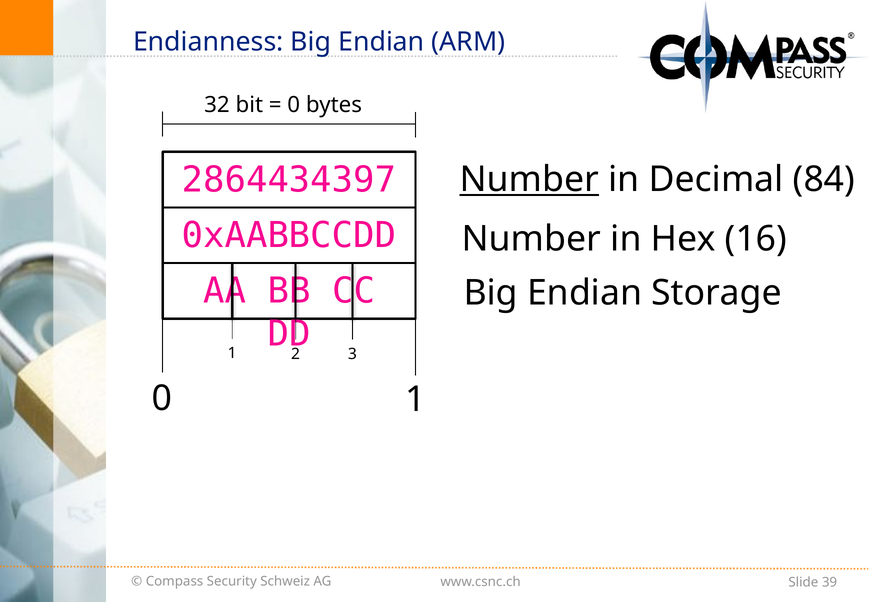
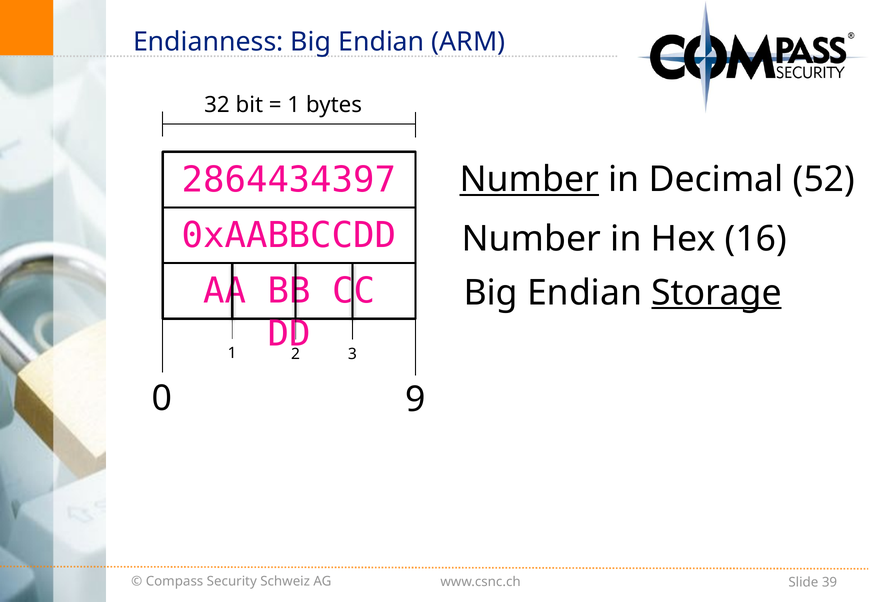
0 at (294, 105): 0 -> 1
84: 84 -> 52
Storage underline: none -> present
0 1: 1 -> 9
